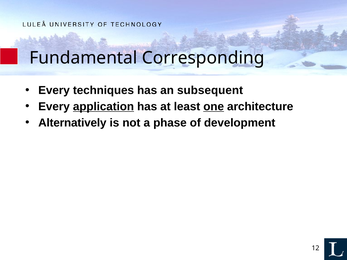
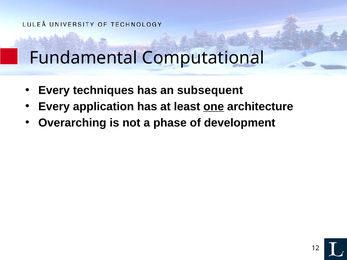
Corresponding: Corresponding -> Computational
application underline: present -> none
Alternatively: Alternatively -> Overarching
